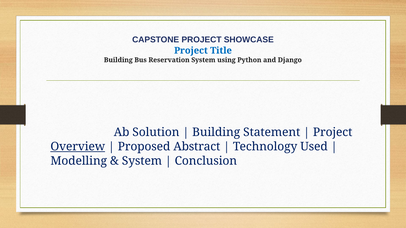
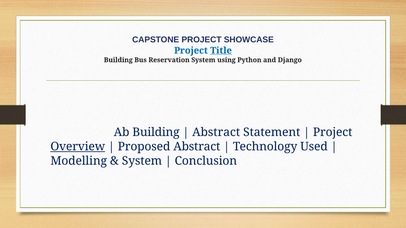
Title underline: none -> present
Ab Solution: Solution -> Building
Building at (216, 133): Building -> Abstract
